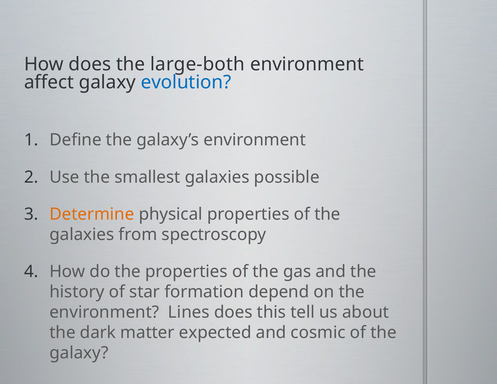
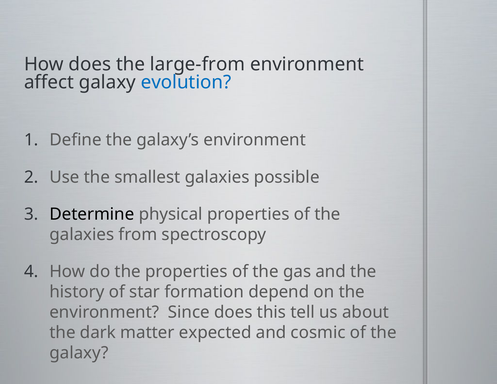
large-both: large-both -> large-from
Determine colour: orange -> black
Lines: Lines -> Since
